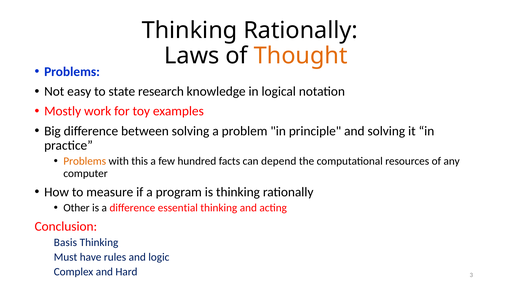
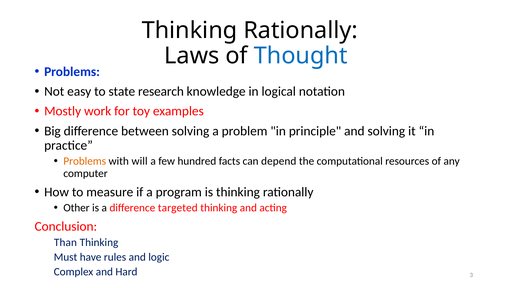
Thought colour: orange -> blue
this: this -> will
essential: essential -> targeted
Basis: Basis -> Than
